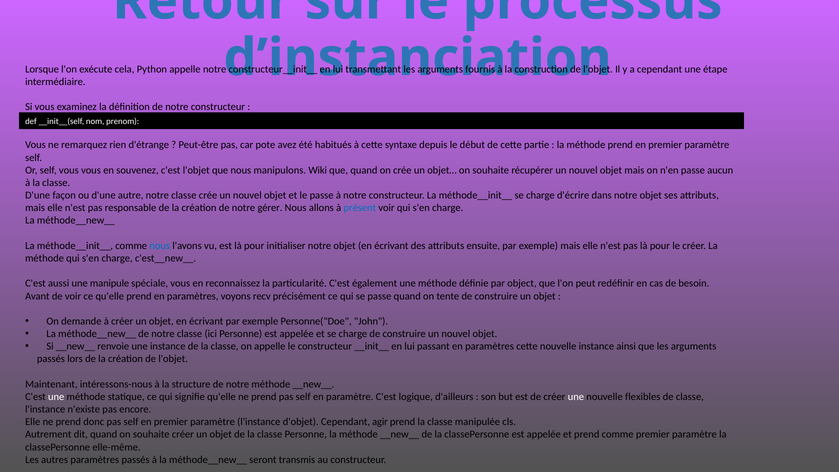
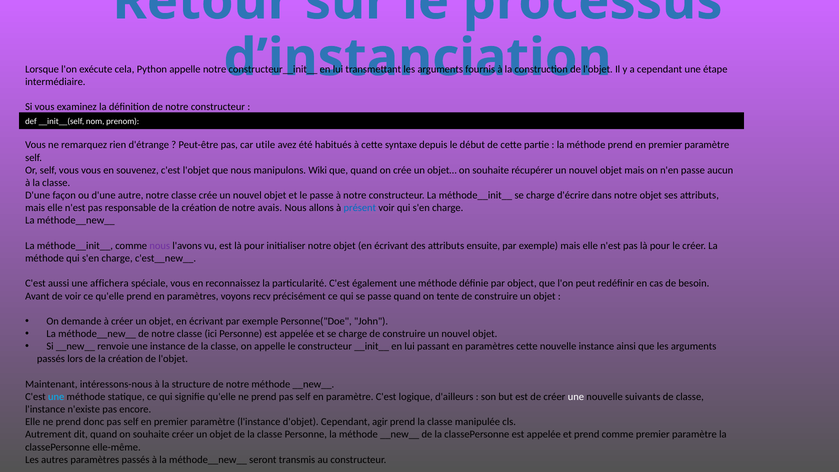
pote: pote -> utile
gérer: gérer -> avais
nous at (160, 246) colour: blue -> purple
manipule: manipule -> affichera
une at (56, 397) colour: white -> light blue
flexibles: flexibles -> suivants
